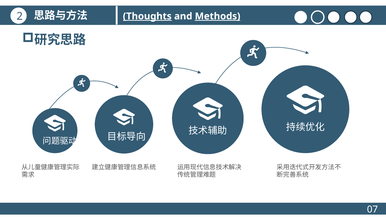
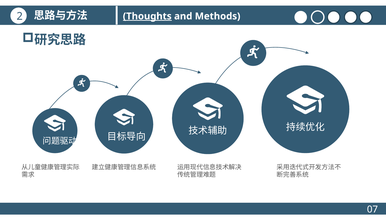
Methods underline: present -> none
